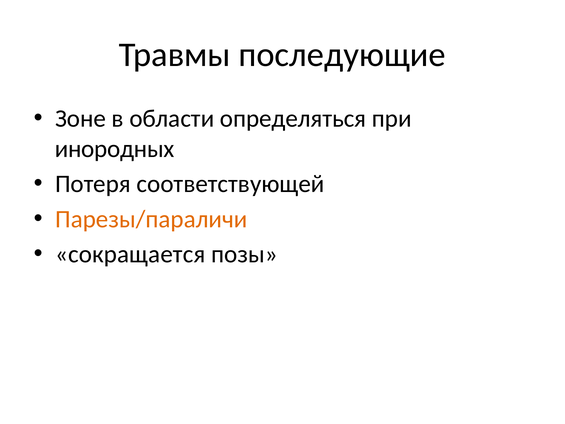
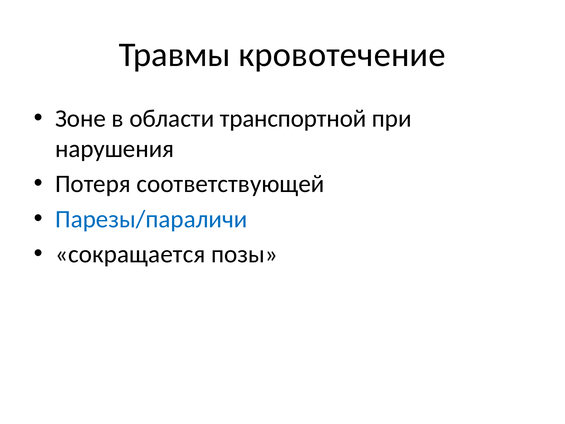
последующие: последующие -> кровотечение
определяться: определяться -> транспортной
инородных: инородных -> нарушения
Парезы/параличи colour: orange -> blue
